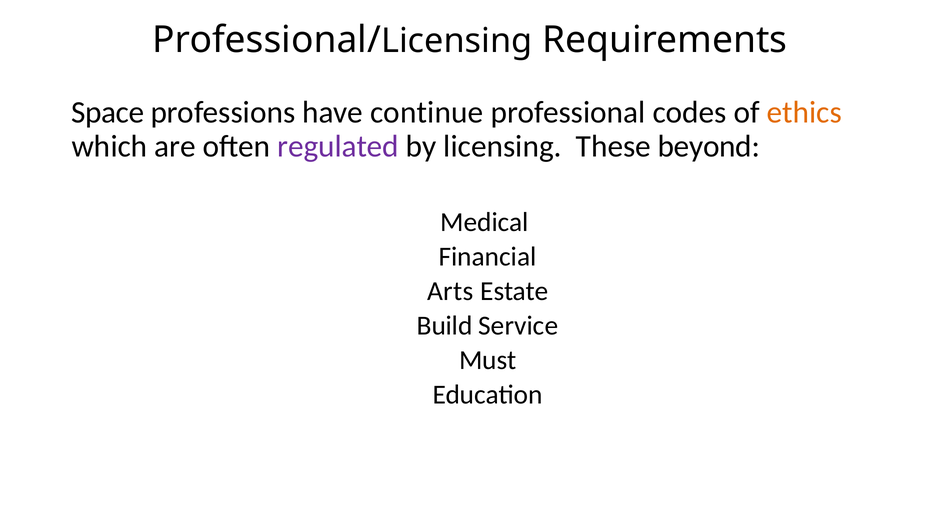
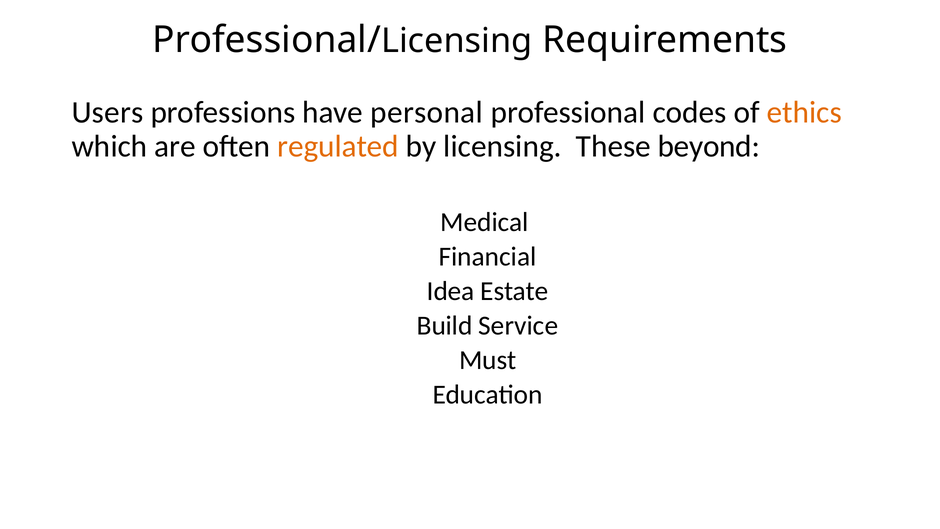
Space: Space -> Users
continue: continue -> personal
regulated colour: purple -> orange
Arts: Arts -> Idea
